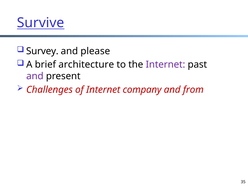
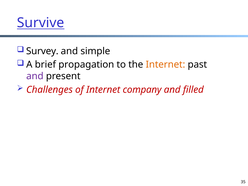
please: please -> simple
architecture: architecture -> propagation
Internet at (165, 65) colour: purple -> orange
from: from -> filled
